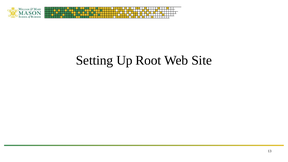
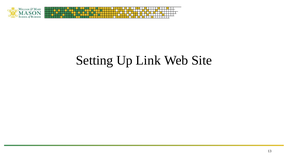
Root: Root -> Link
